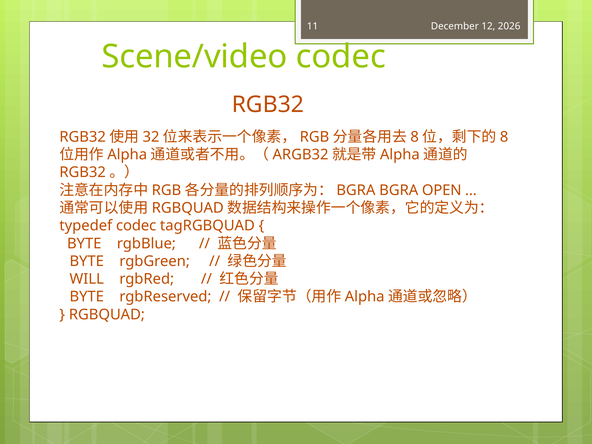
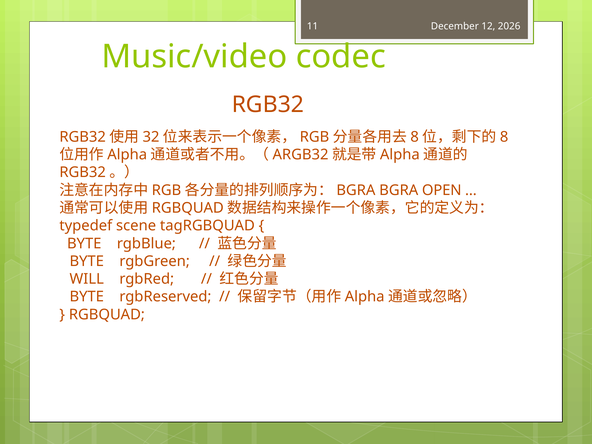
Scene/video: Scene/video -> Music/video
typedef codec: codec -> scene
